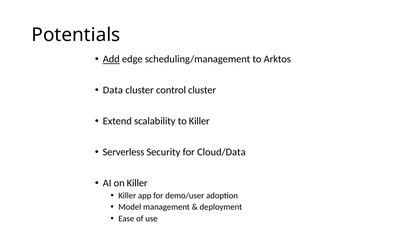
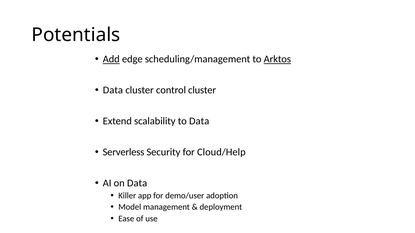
Arktos underline: none -> present
to Killer: Killer -> Data
Cloud/Data: Cloud/Data -> Cloud/Help
on Killer: Killer -> Data
